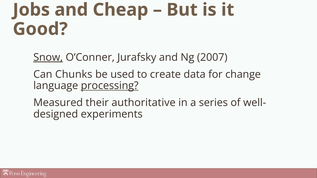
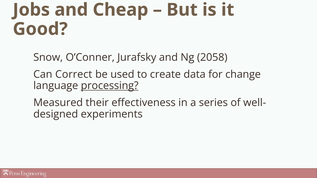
Snow underline: present -> none
2007: 2007 -> 2058
Chunks: Chunks -> Correct
authoritative: authoritative -> effectiveness
